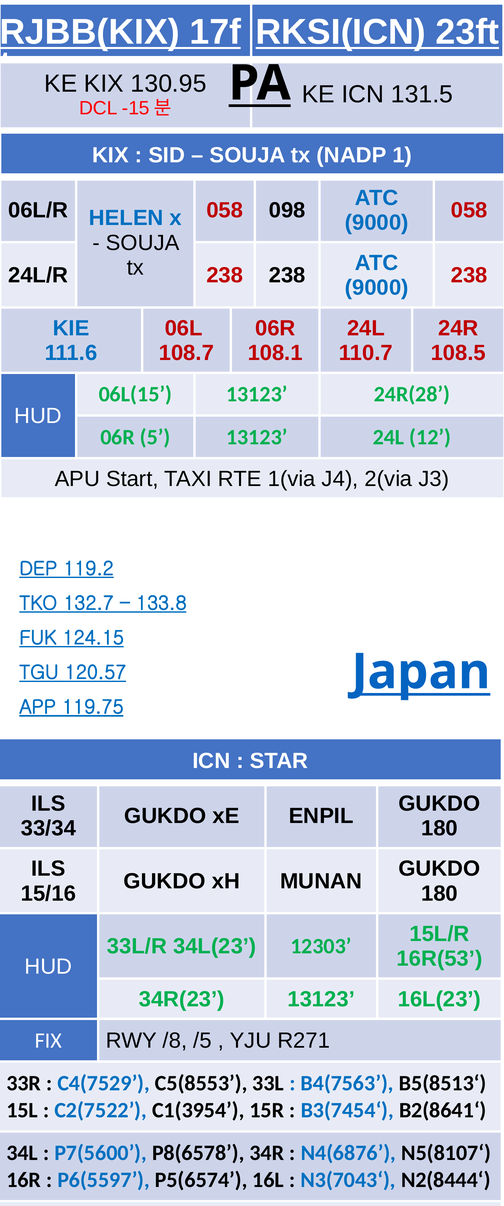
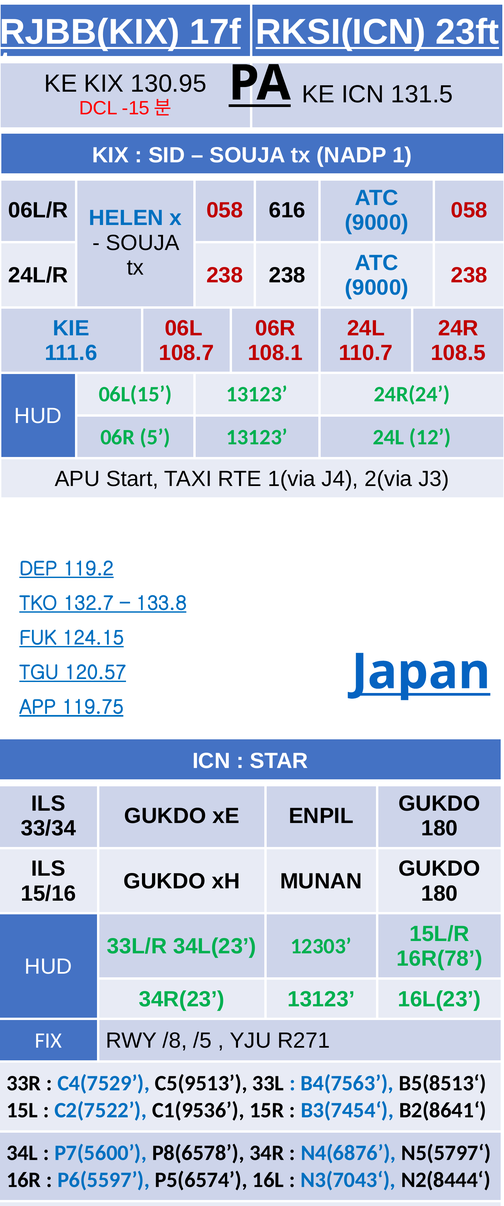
098: 098 -> 616
24R(28: 24R(28 -> 24R(24
16R(53: 16R(53 -> 16R(78
C5(8553: C5(8553 -> C5(9513
C1(3954: C1(3954 -> C1(9536
N5(8107‘: N5(8107‘ -> N5(5797‘
